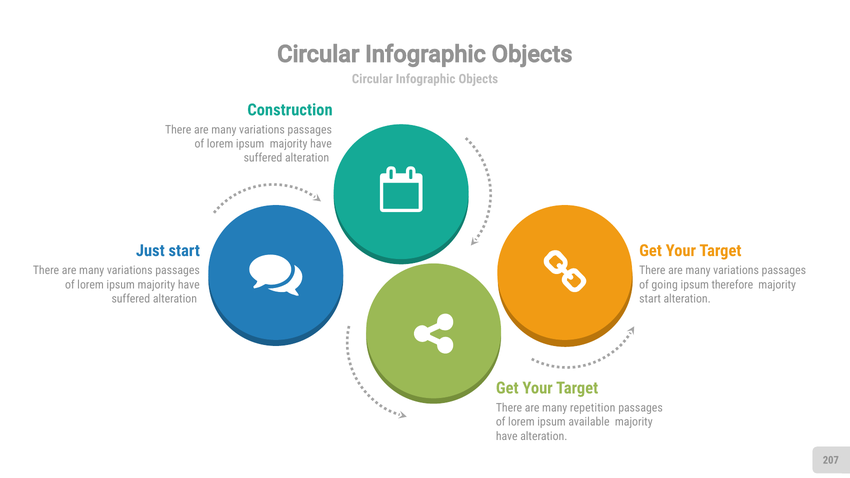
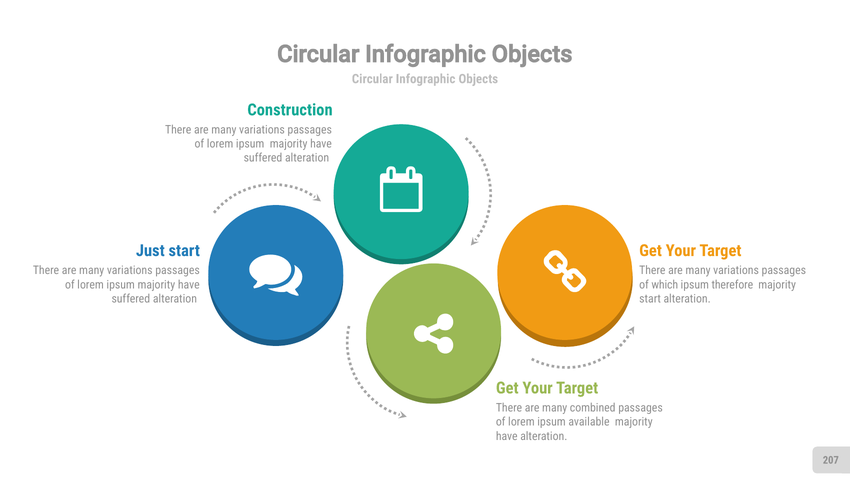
going: going -> which
repetition: repetition -> combined
